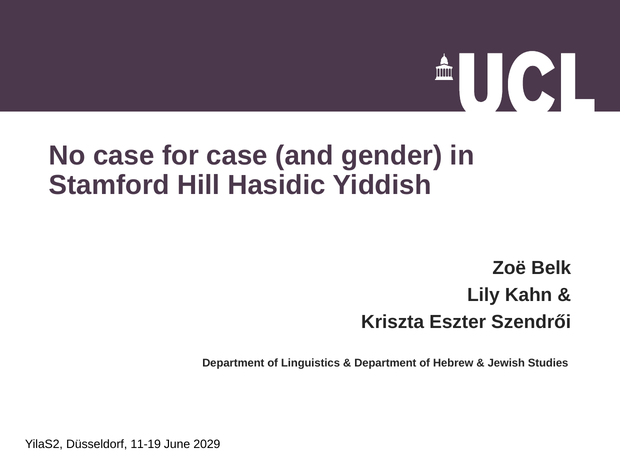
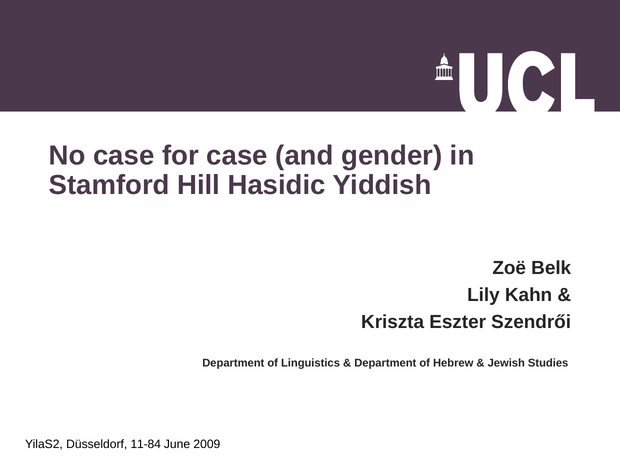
11-19: 11-19 -> 11-84
2029: 2029 -> 2009
